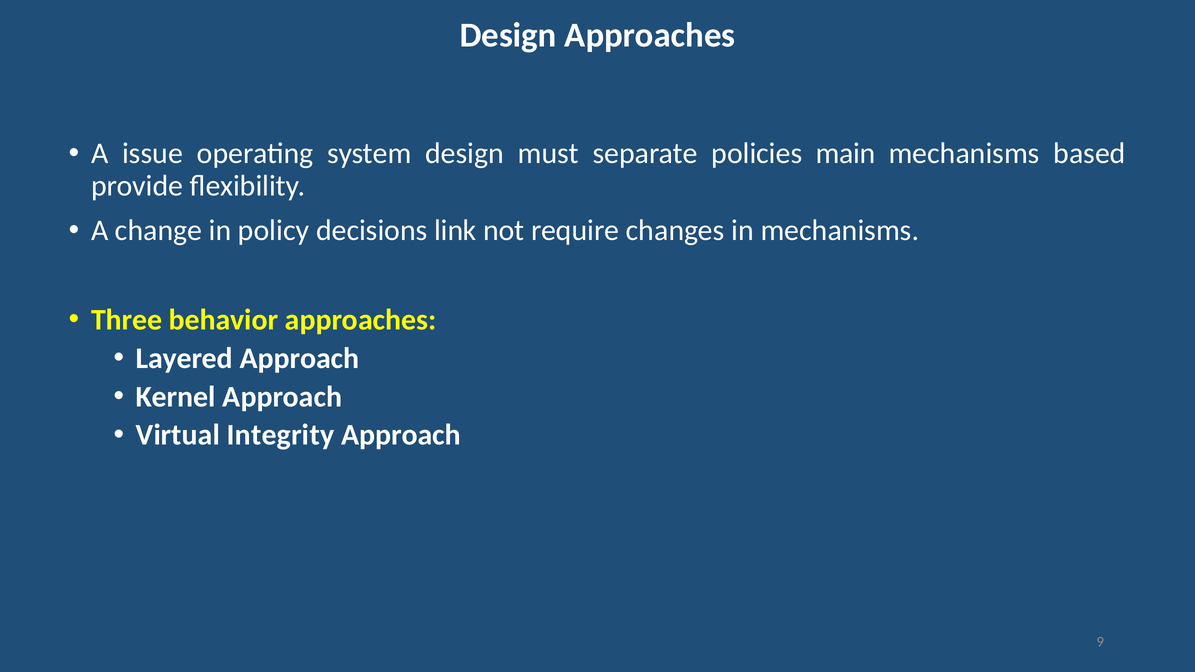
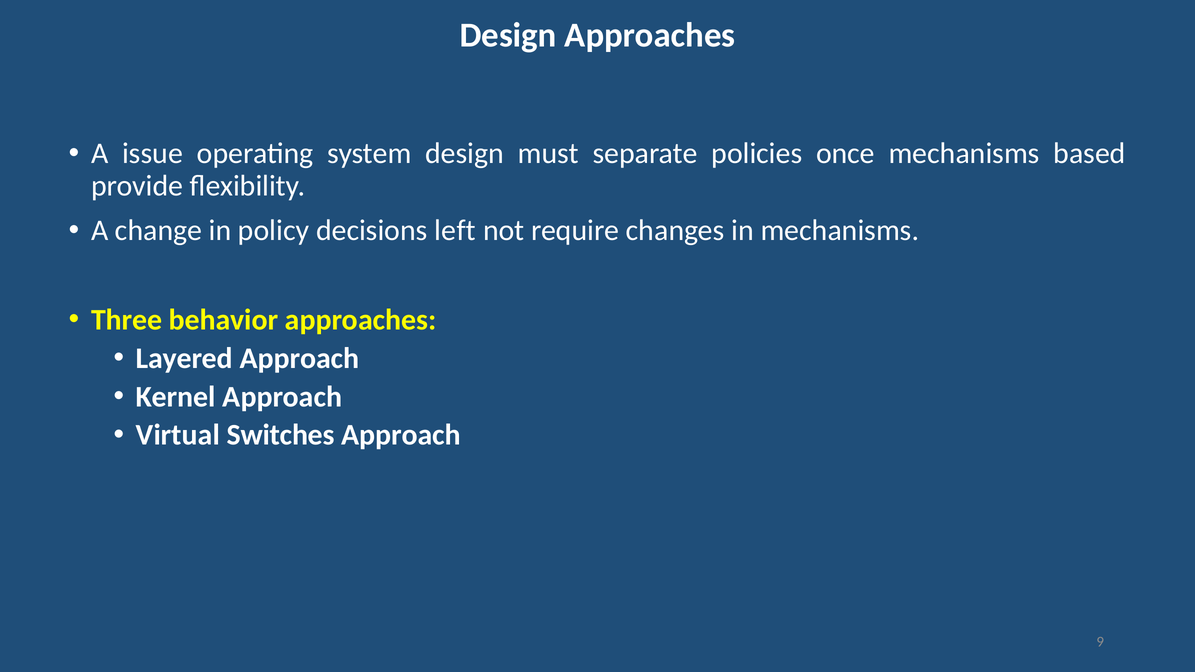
main: main -> once
link: link -> left
Integrity: Integrity -> Switches
